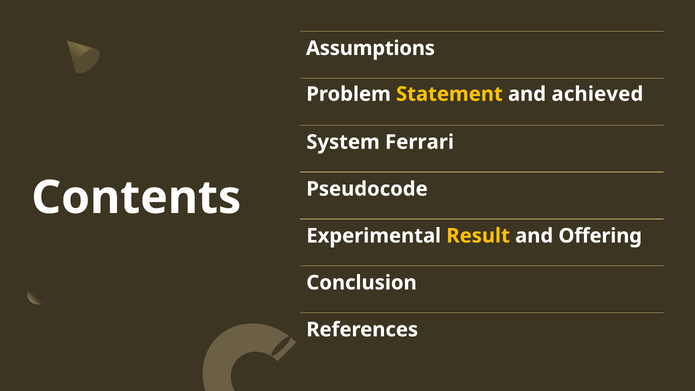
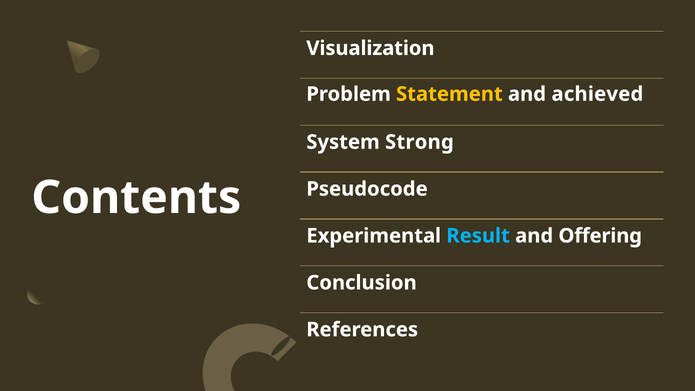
Assumptions: Assumptions -> Visualization
Ferrari: Ferrari -> Strong
Result colour: yellow -> light blue
